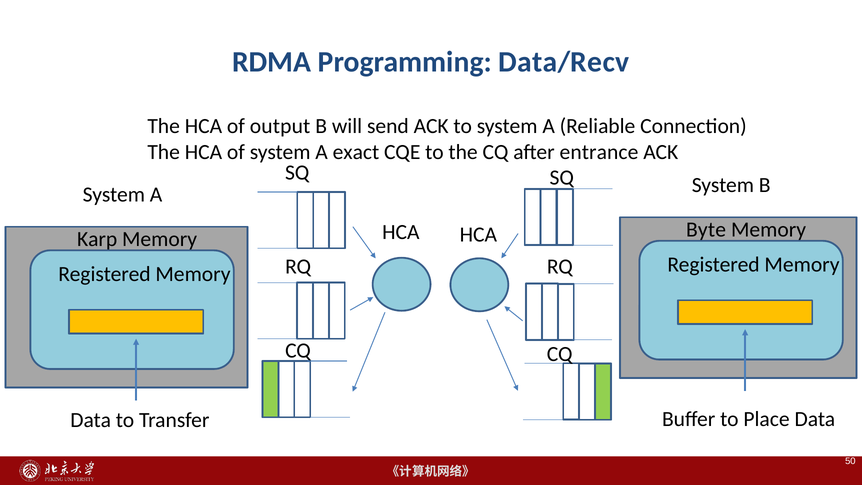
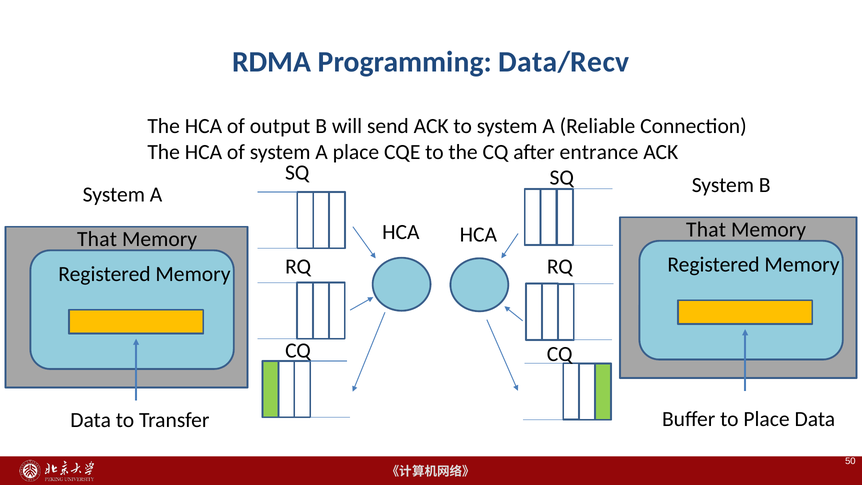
A exact: exact -> place
Byte at (706, 229): Byte -> That
Karp at (97, 239): Karp -> That
